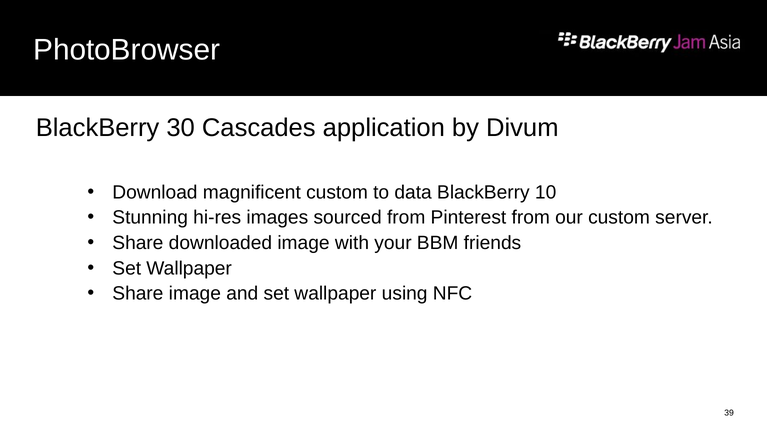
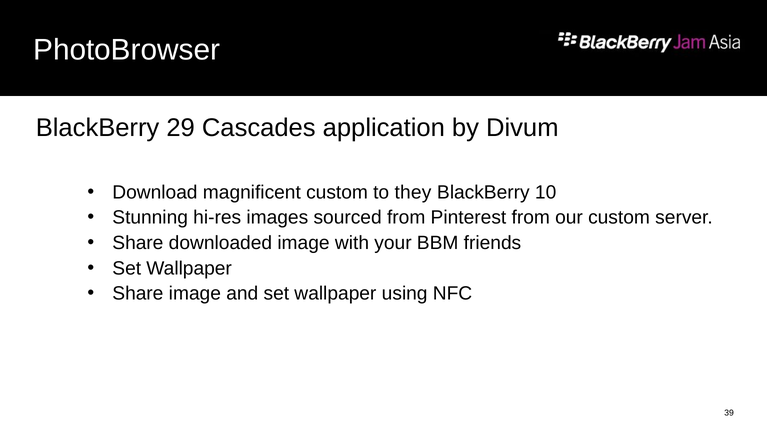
30: 30 -> 29
data: data -> they
